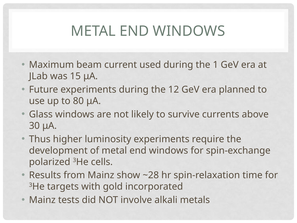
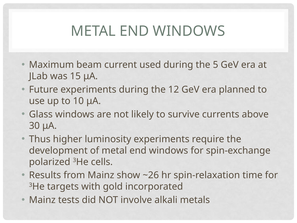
1: 1 -> 5
80: 80 -> 10
~28: ~28 -> ~26
